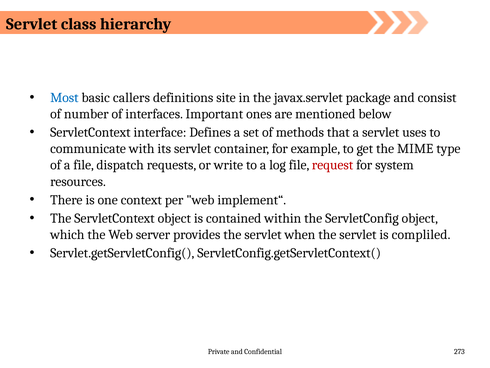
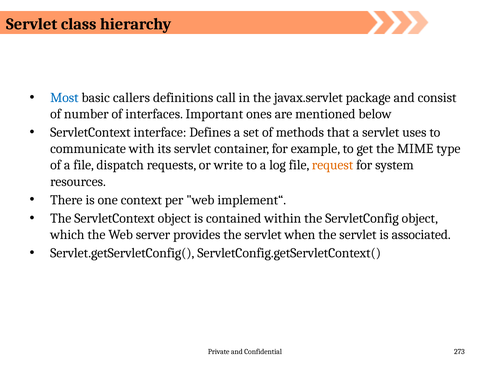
site: site -> call
request colour: red -> orange
compliled: compliled -> associated
